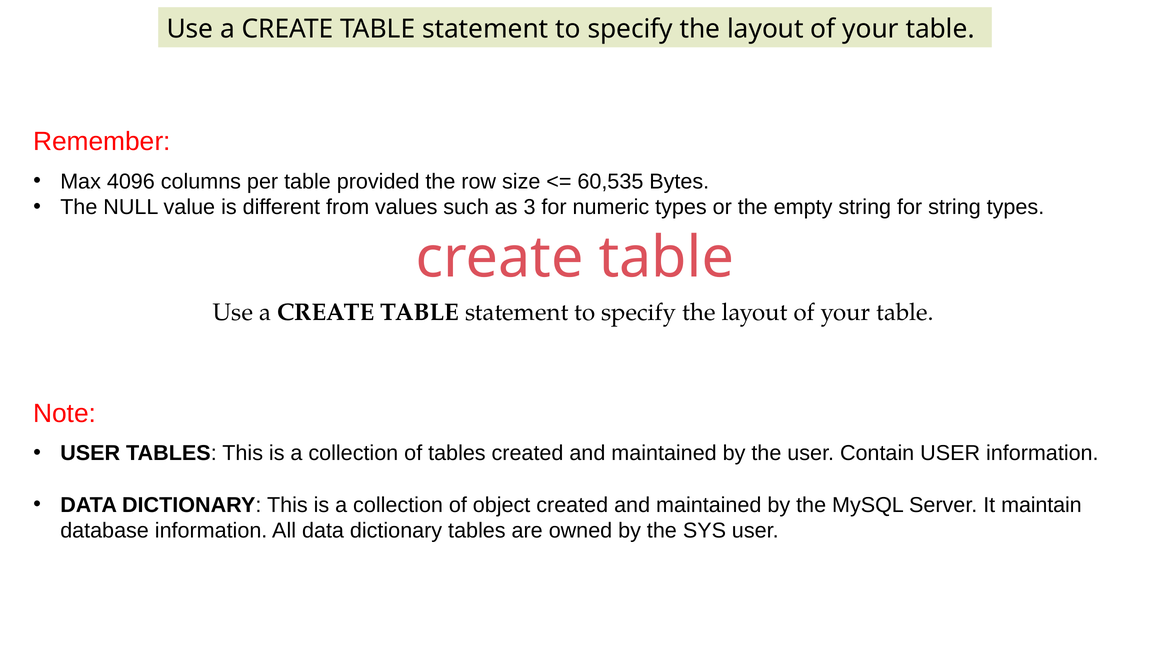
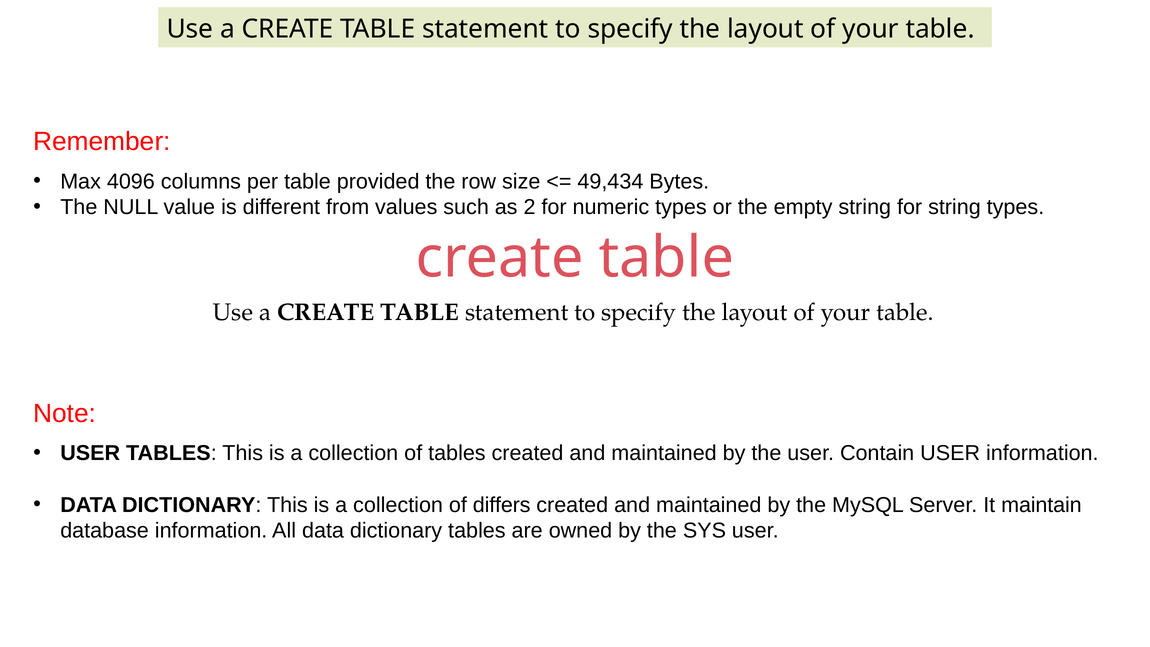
60,535: 60,535 -> 49,434
3: 3 -> 2
object: object -> differs
